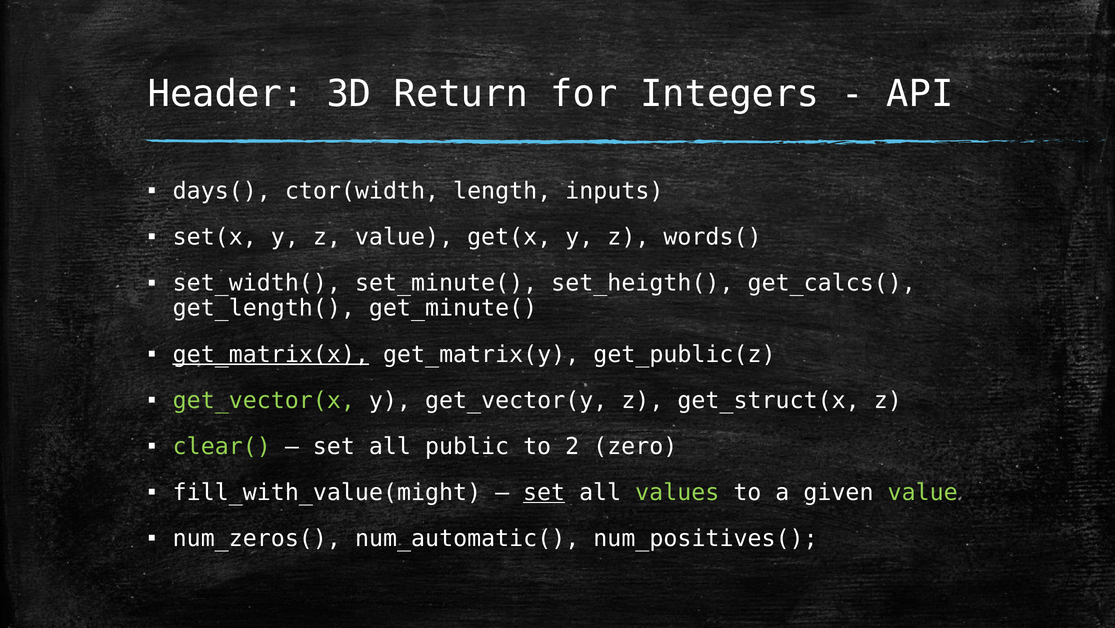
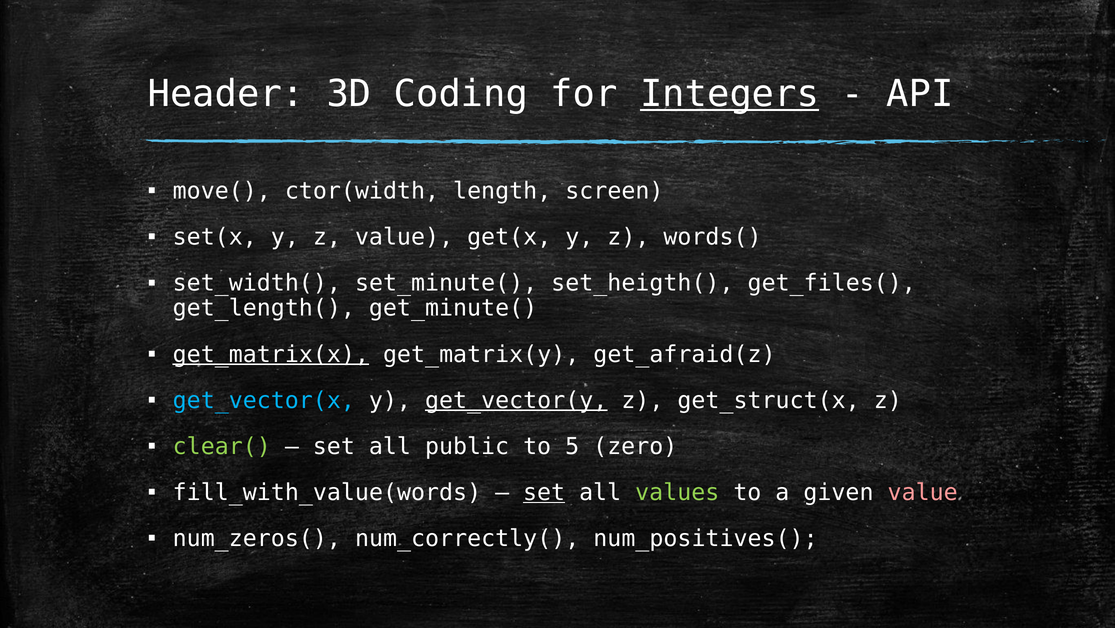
Return: Return -> Coding
Integers underline: none -> present
days(: days( -> move(
inputs: inputs -> screen
get_calcs(: get_calcs( -> get_files(
get_public(z: get_public(z -> get_afraid(z
get_vector(x colour: light green -> light blue
get_vector(y underline: none -> present
2: 2 -> 5
fill_with_value(might: fill_with_value(might -> fill_with_value(words
value at (923, 492) colour: light green -> pink
num_automatic(: num_automatic( -> num_correctly(
